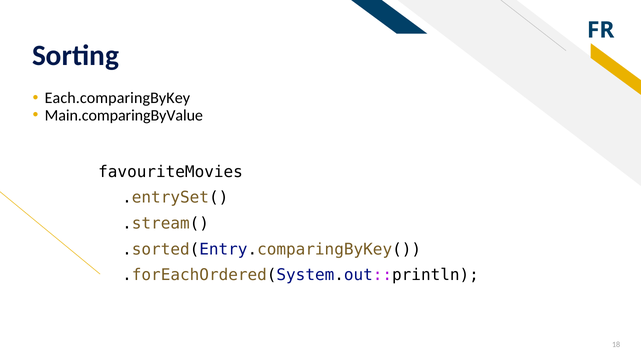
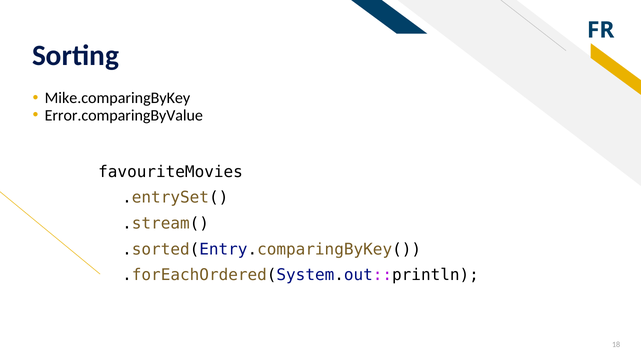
Each.comparingByKey: Each.comparingByKey -> Mike.comparingByKey
Main.comparingByValue: Main.comparingByValue -> Error.comparingByValue
